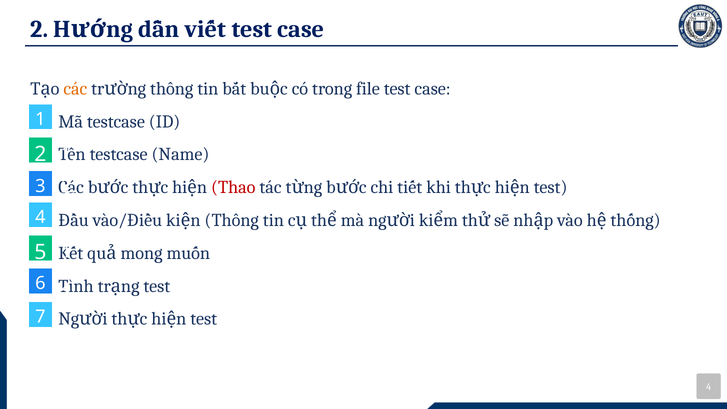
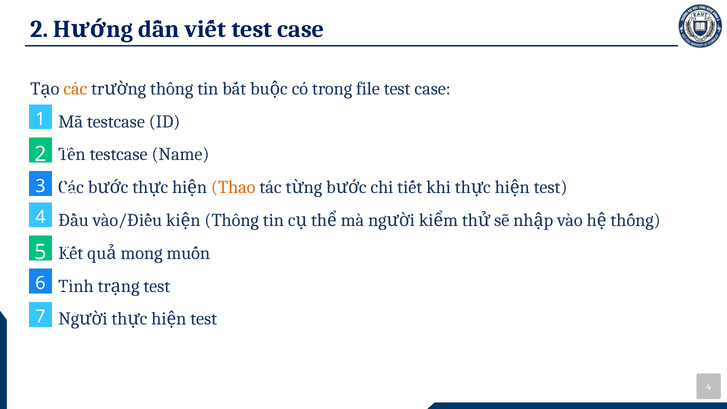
Thao colour: red -> orange
